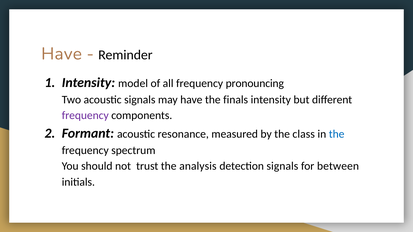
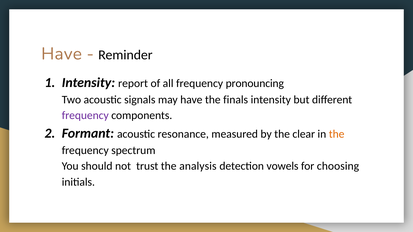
model: model -> report
class: class -> clear
the at (337, 134) colour: blue -> orange
detection signals: signals -> vowels
between: between -> choosing
